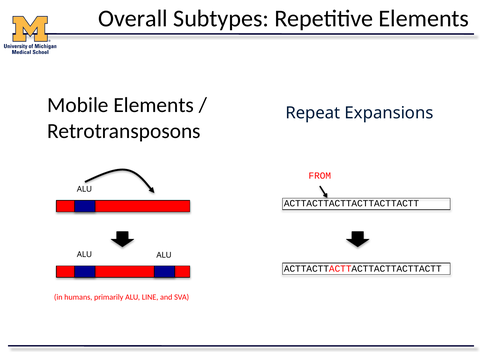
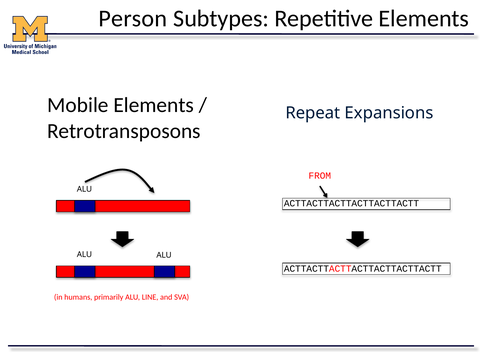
Overall: Overall -> Person
